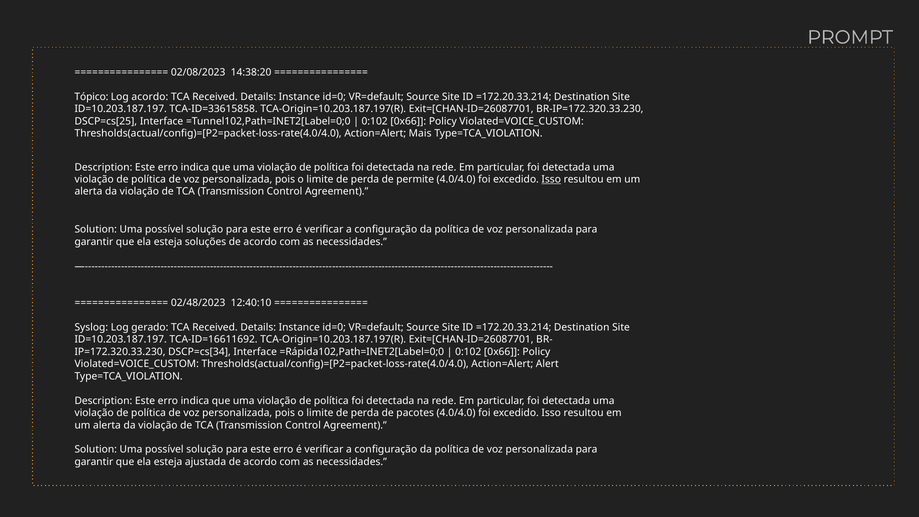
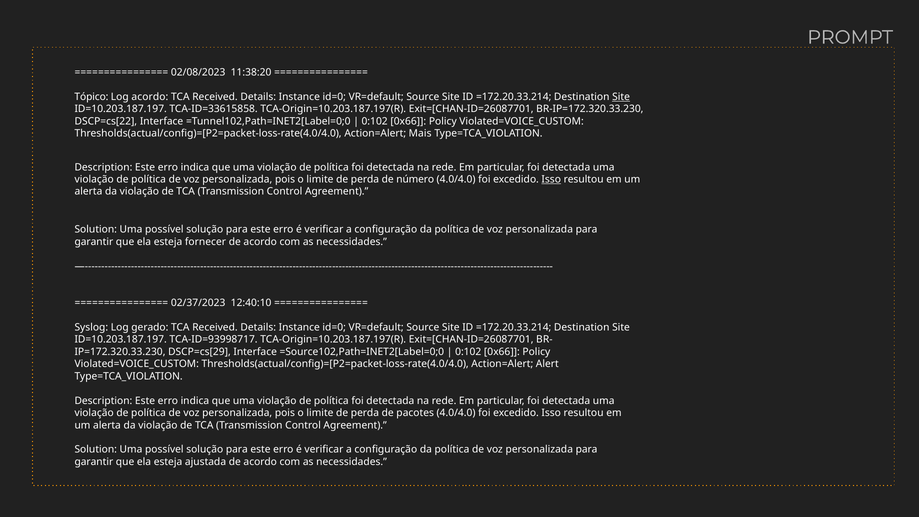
14:38:20: 14:38:20 -> 11:38:20
Site at (621, 97) underline: none -> present
DSCP=cs[25: DSCP=cs[25 -> DSCP=cs[22
permite: permite -> número
soluções: soluções -> fornecer
02/48/2023: 02/48/2023 -> 02/37/2023
TCA-ID=16611692: TCA-ID=16611692 -> TCA-ID=93998717
DSCP=cs[34: DSCP=cs[34 -> DSCP=cs[29
=Rápida102,Path=INET2[Label=0;0: =Rápida102,Path=INET2[Label=0;0 -> =Source102,Path=INET2[Label=0;0
